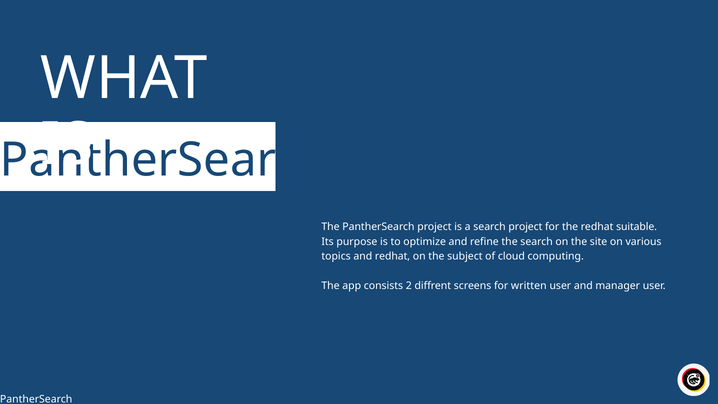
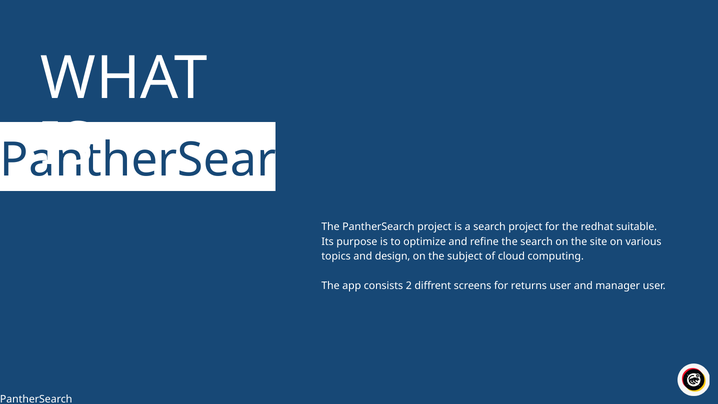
and redhat: redhat -> design
written: written -> returns
